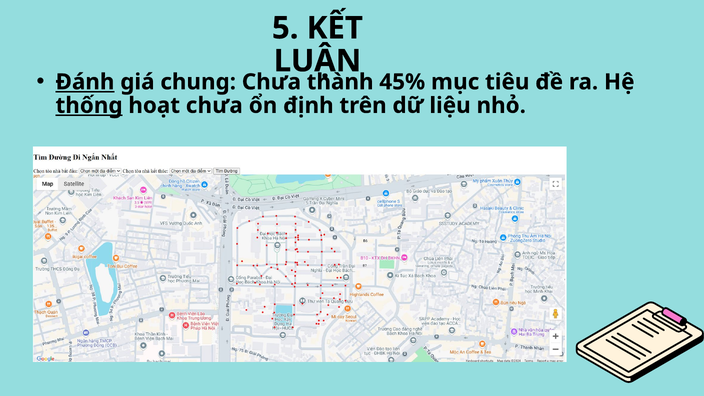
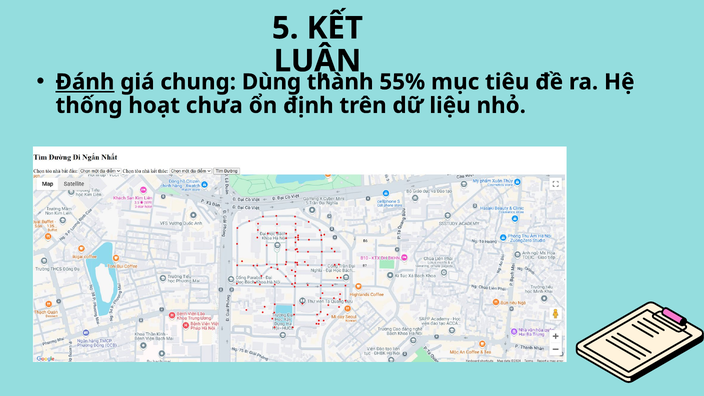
chung Chưa: Chưa -> Dùng
45%: 45% -> 55%
thống underline: present -> none
